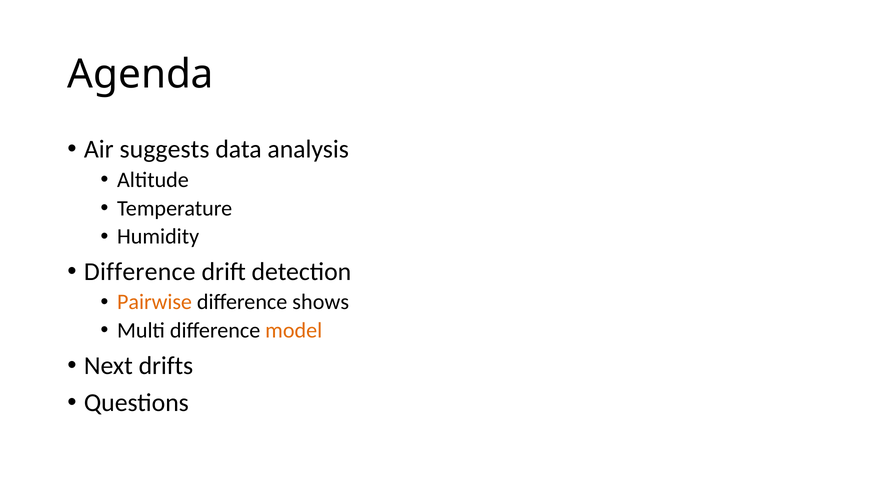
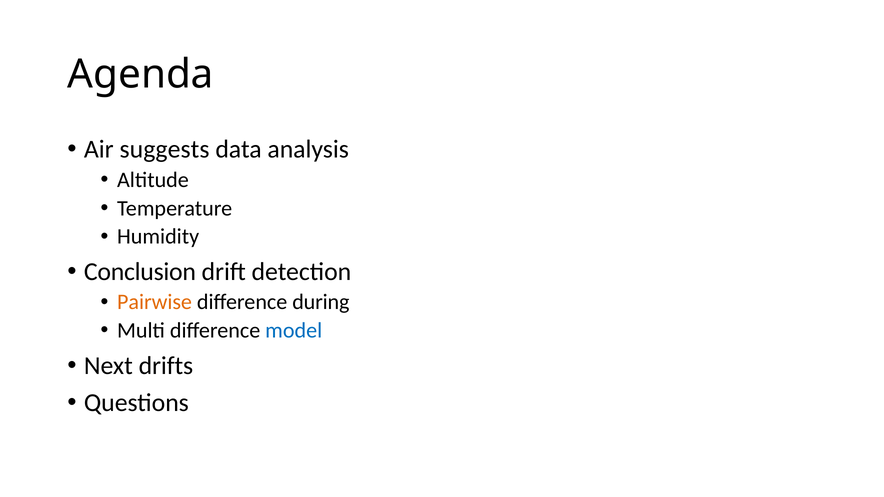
Difference at (140, 272): Difference -> Conclusion
shows: shows -> during
model colour: orange -> blue
